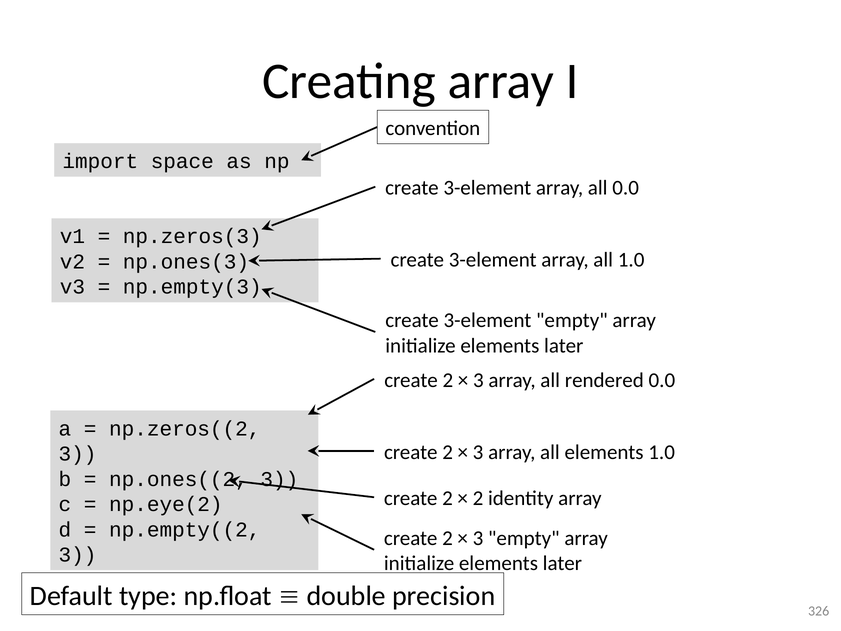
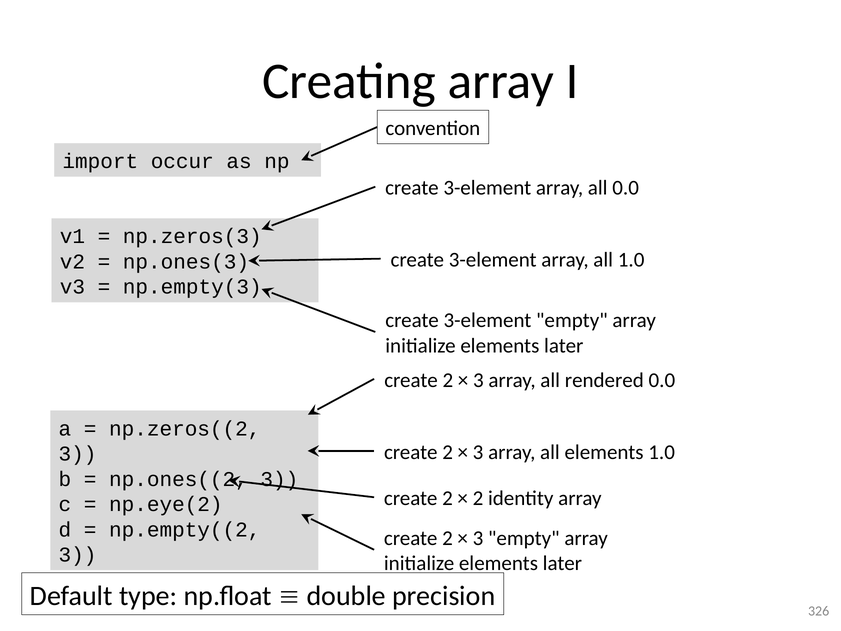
space: space -> occur
